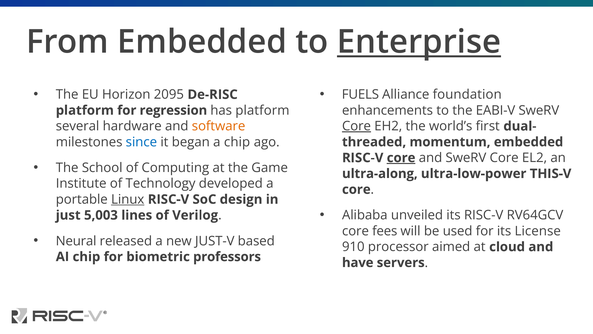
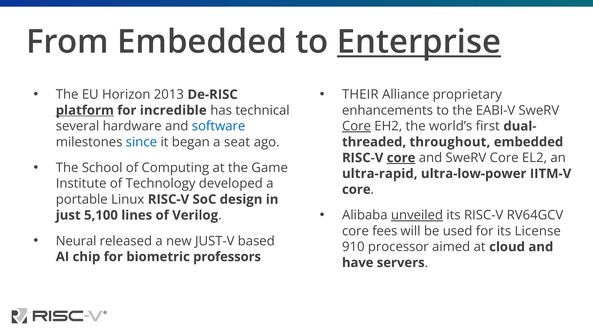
2095: 2095 -> 2013
FUELS: FUELS -> THEIR
foundation: foundation -> proprietary
platform at (85, 110) underline: none -> present
regression: regression -> incredible
has platform: platform -> technical
software colour: orange -> blue
momentum: momentum -> throughout
a chip: chip -> seat
ultra-along: ultra-along -> ultra-rapid
THIS-V: THIS-V -> IITM-V
Linux underline: present -> none
unveiled underline: none -> present
5,003: 5,003 -> 5,100
